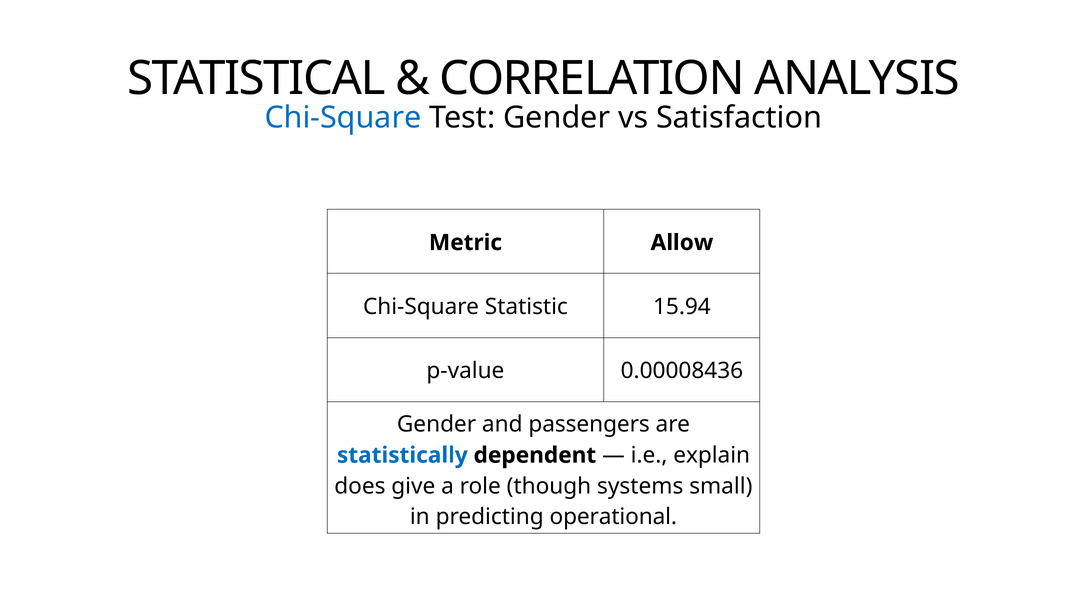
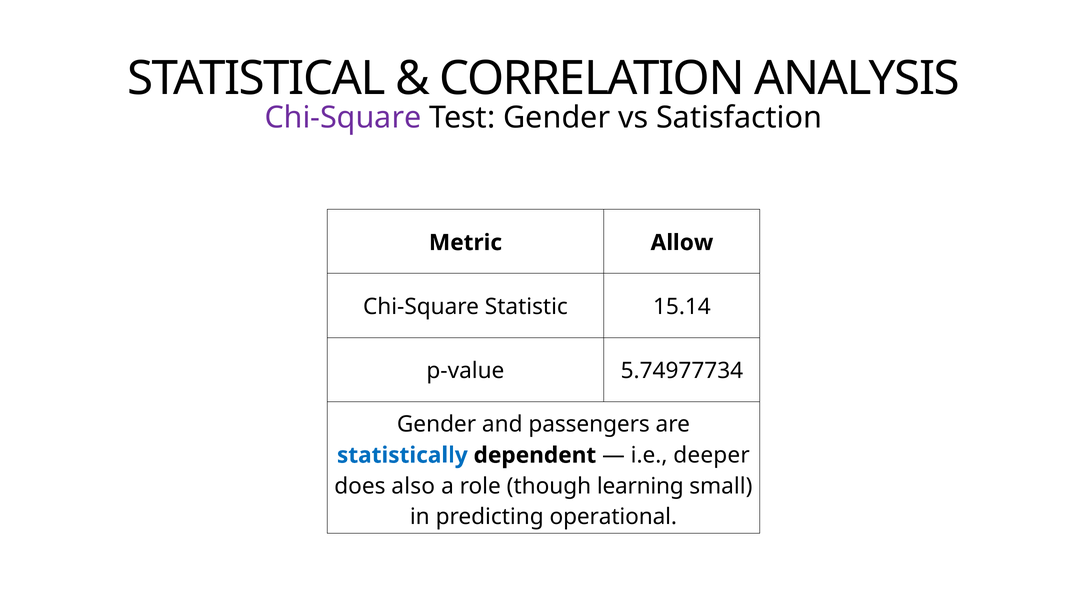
Chi-Square at (343, 118) colour: blue -> purple
15.94: 15.94 -> 15.14
0.00008436: 0.00008436 -> 5.74977734
explain: explain -> deeper
give: give -> also
systems: systems -> learning
